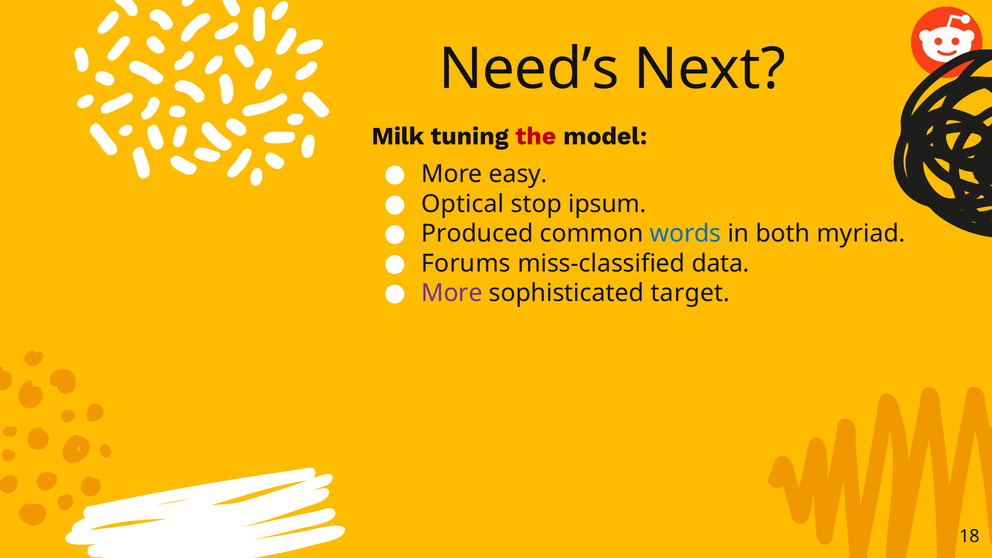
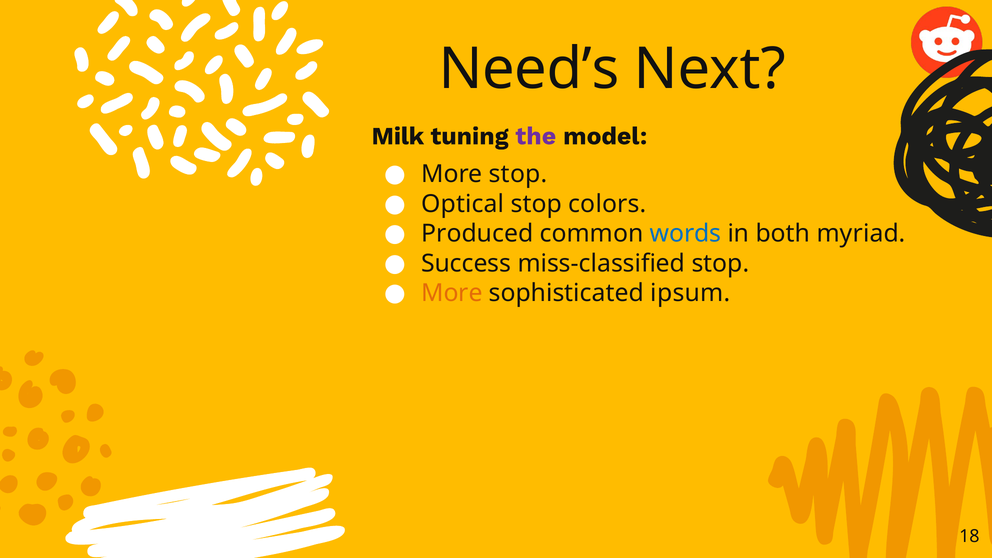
the colour: red -> purple
More easy: easy -> stop
ipsum: ipsum -> colors
Forums: Forums -> Success
miss-classified data: data -> stop
More at (452, 293) colour: purple -> orange
target: target -> ipsum
